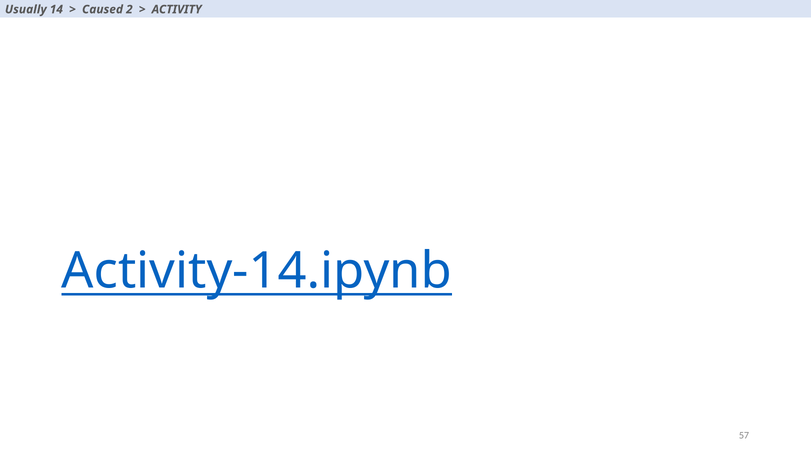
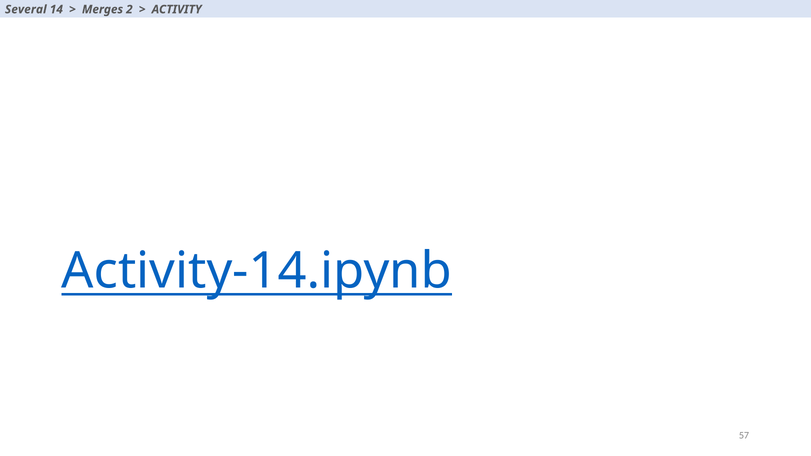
Usually: Usually -> Several
Caused: Caused -> Merges
